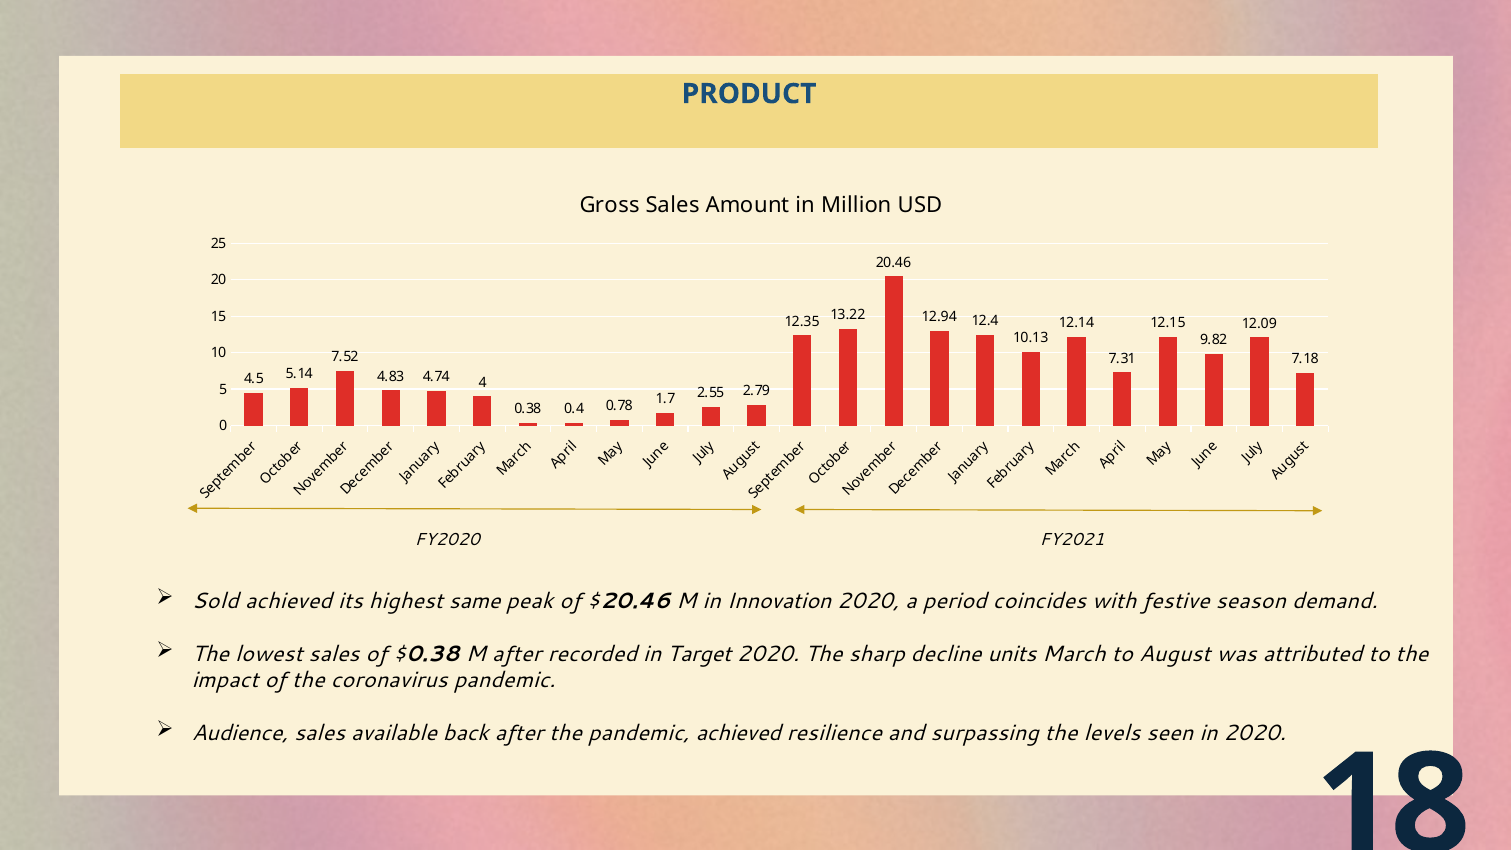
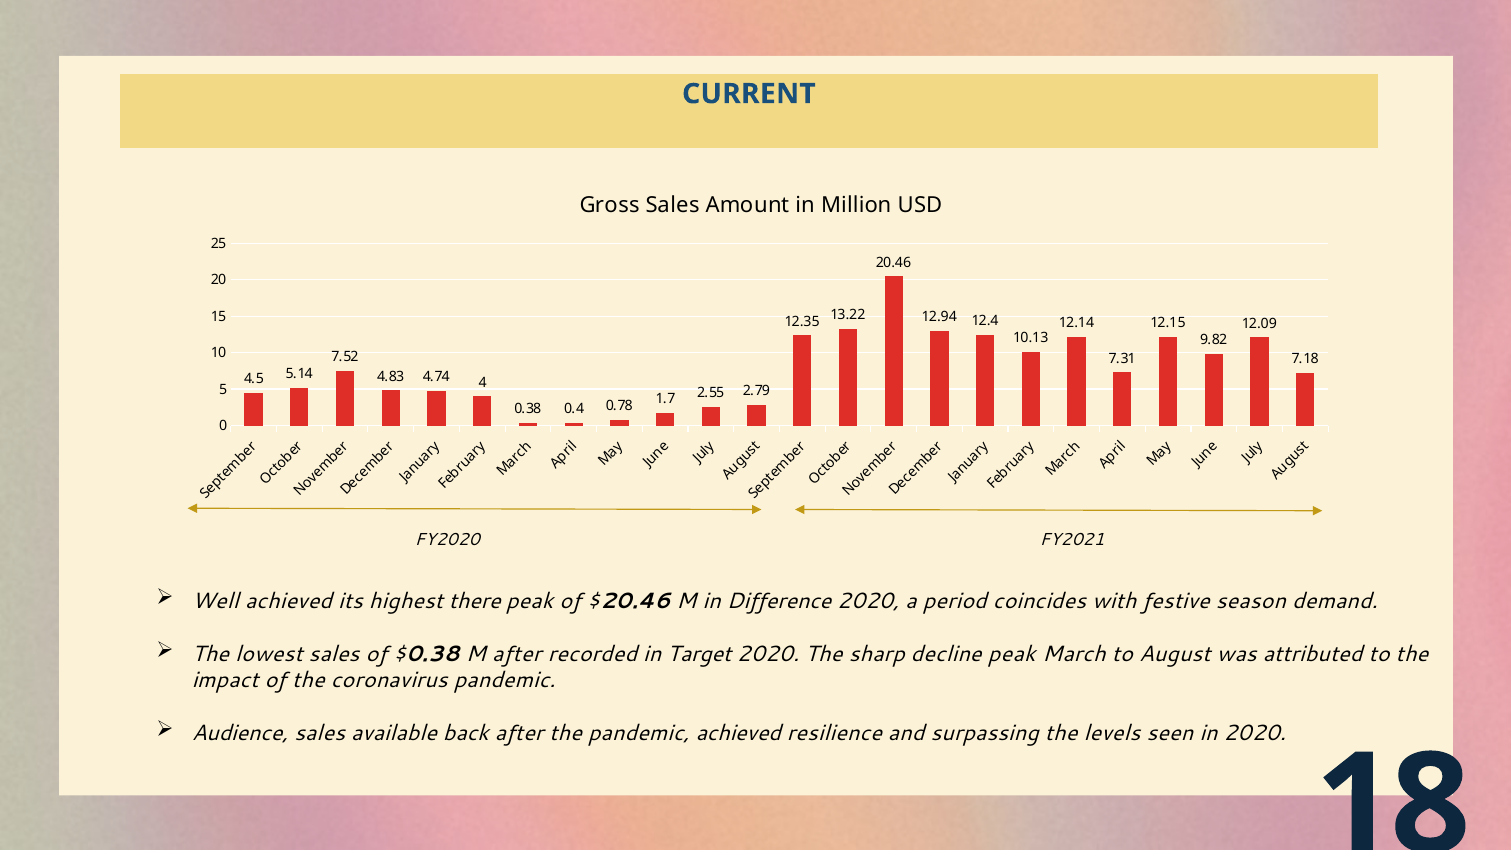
PRODUCT: PRODUCT -> CURRENT
Sold: Sold -> Well
same: same -> there
Innovation: Innovation -> Difference
decline units: units -> peak
